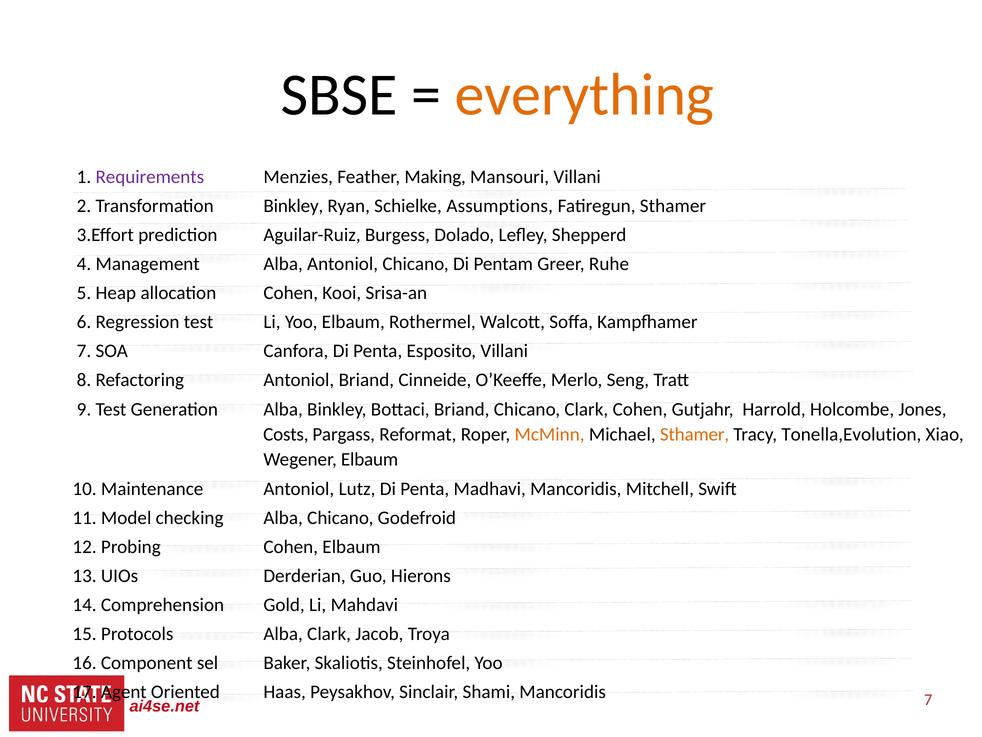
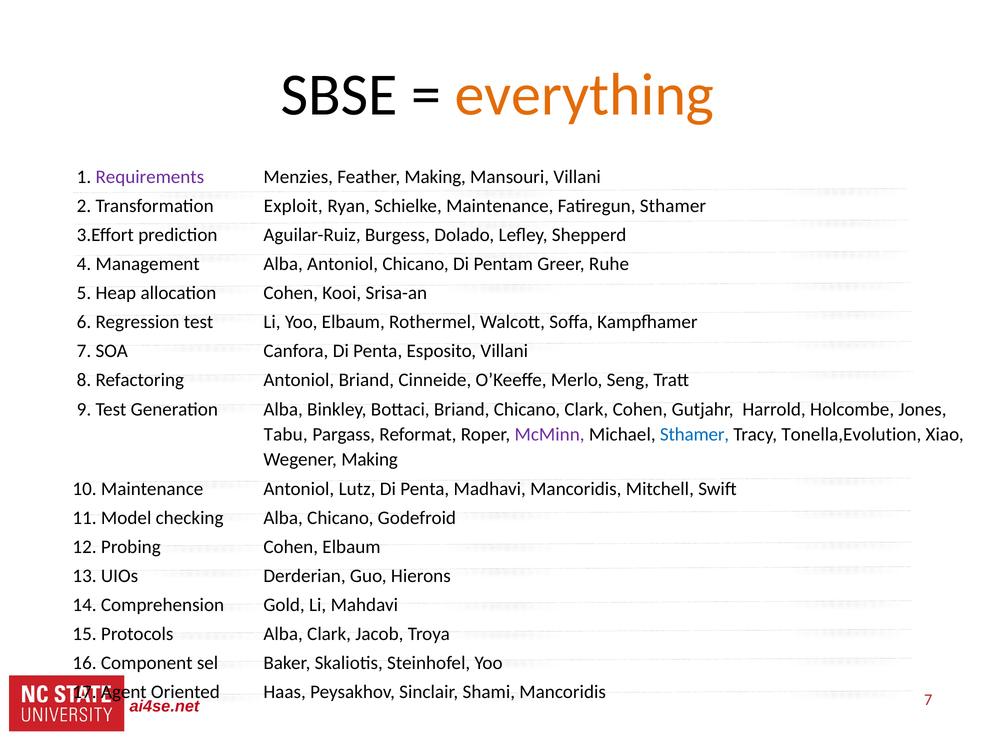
Transformation Binkley: Binkley -> Exploit
Schielke Assumptions: Assumptions -> Maintenance
Costs: Costs -> Tabu
McMinn colour: orange -> purple
Sthamer at (695, 434) colour: orange -> blue
Wegener Elbaum: Elbaum -> Making
